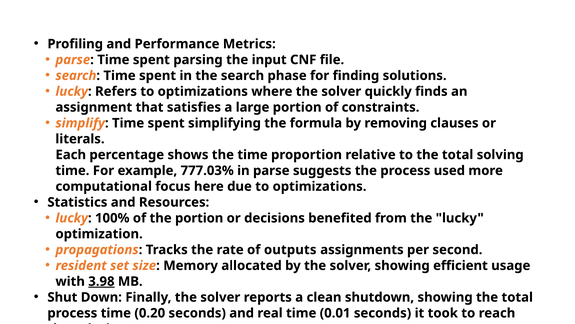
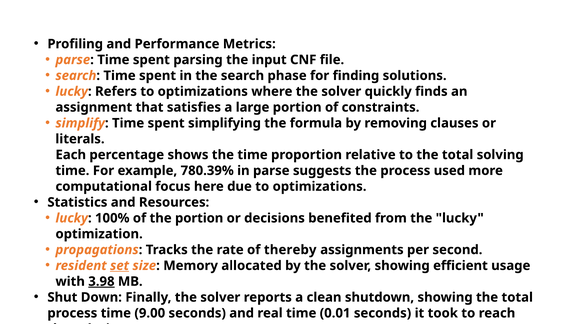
777.03%: 777.03% -> 780.39%
outputs: outputs -> thereby
set underline: none -> present
0.20: 0.20 -> 9.00
